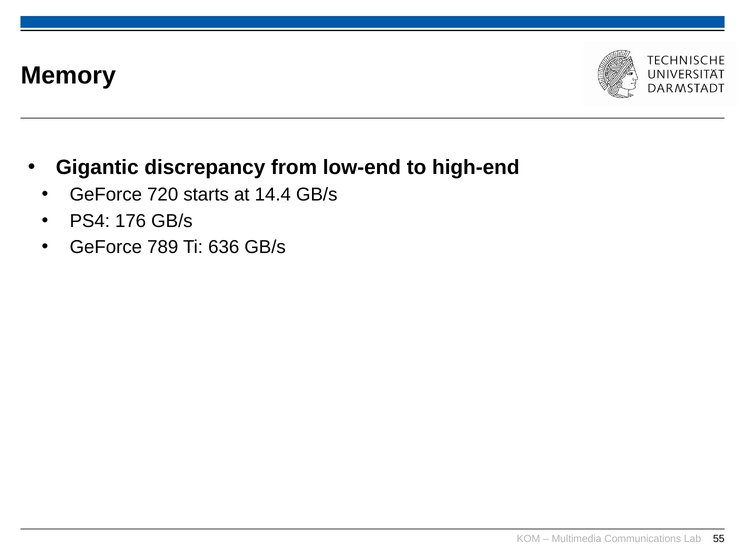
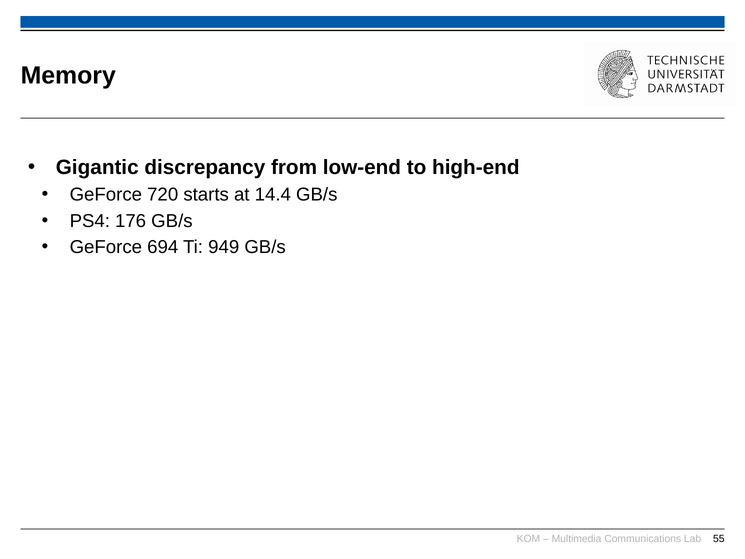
789: 789 -> 694
636: 636 -> 949
